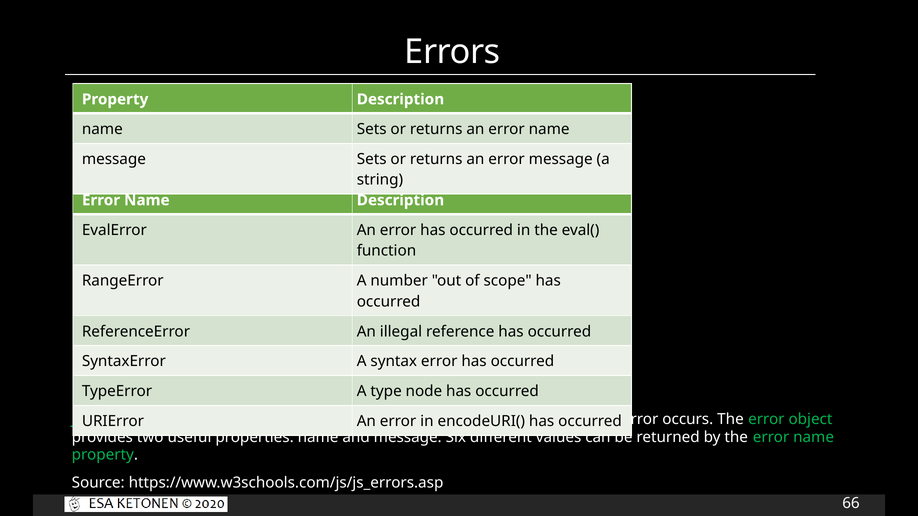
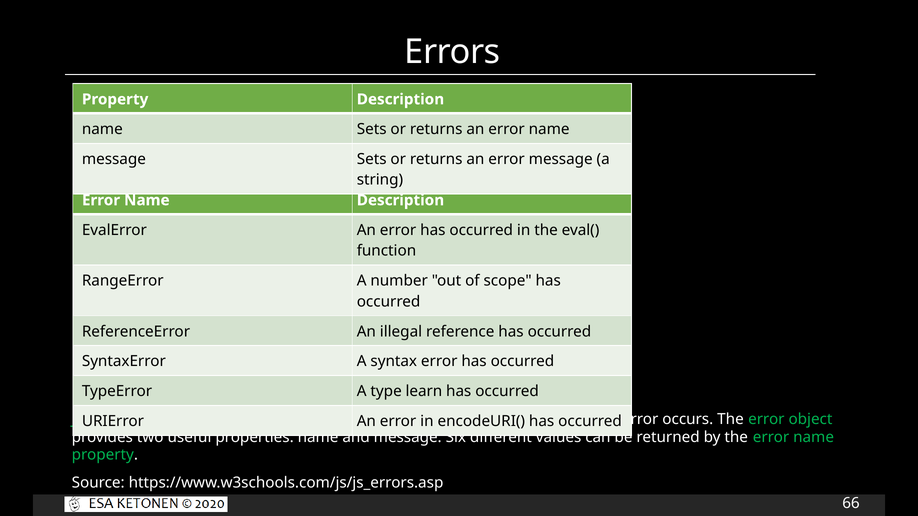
node: node -> learn
